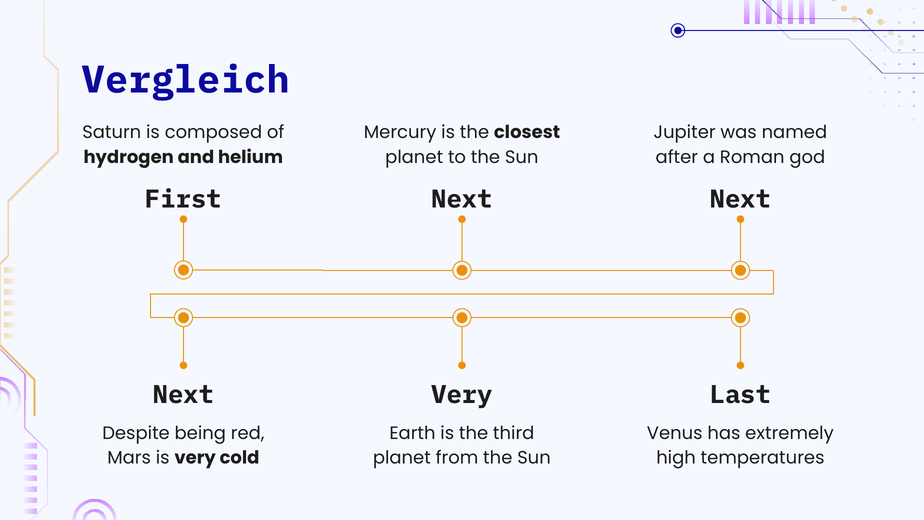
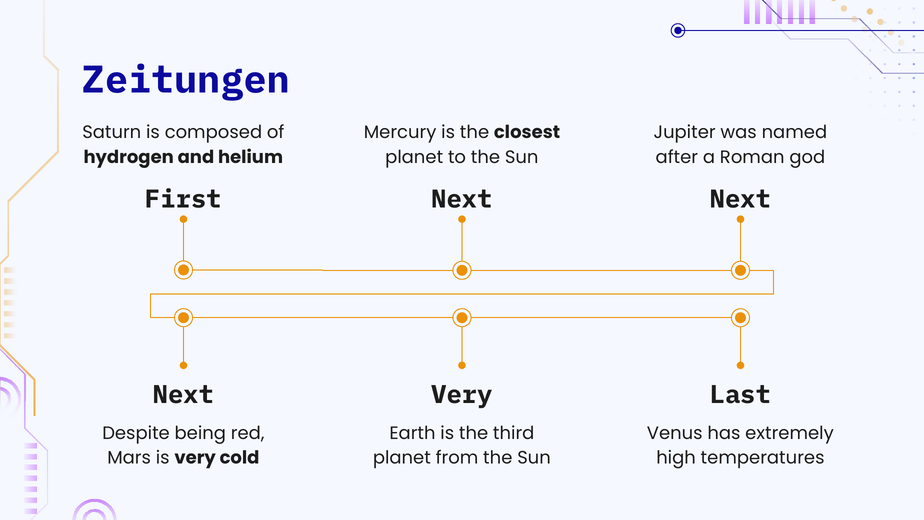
Vergleich: Vergleich -> Zeitungen
